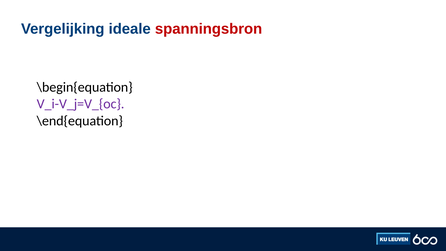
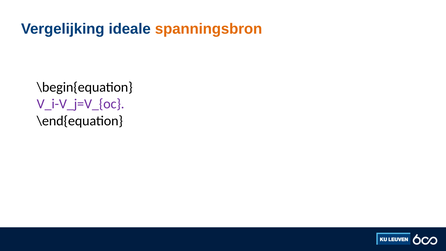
spanningsbron colour: red -> orange
